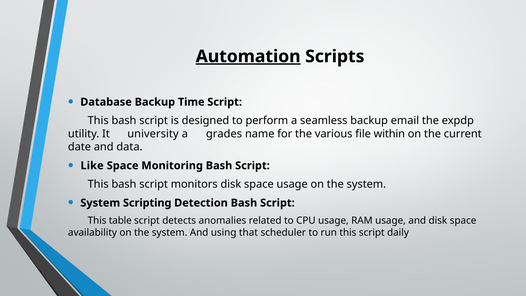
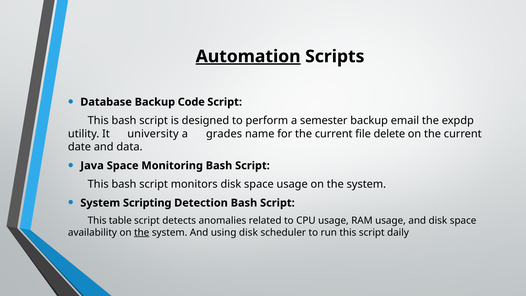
Time: Time -> Code
seamless: seamless -> semester
for the various: various -> current
within: within -> delete
Like: Like -> Java
the at (142, 232) underline: none -> present
using that: that -> disk
